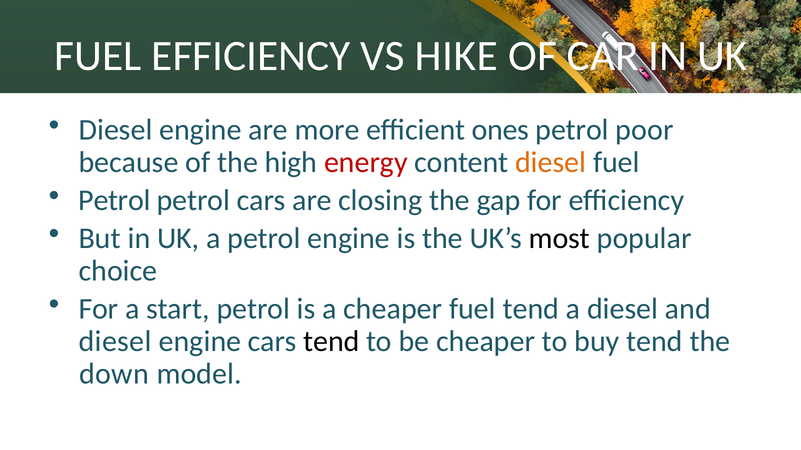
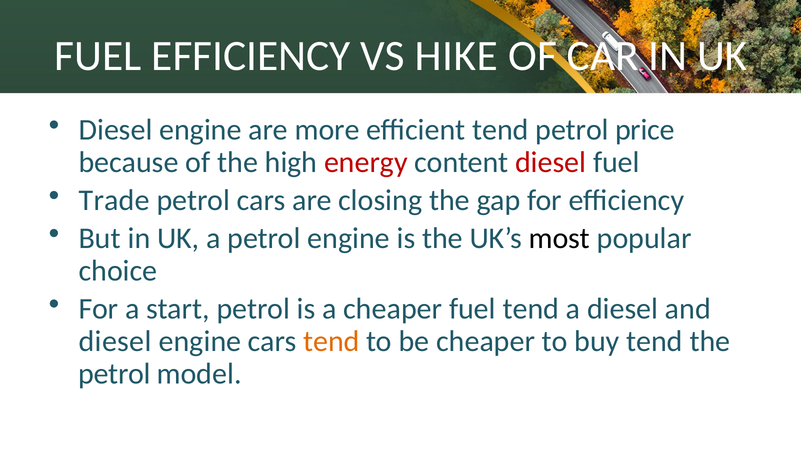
efficient ones: ones -> tend
poor: poor -> price
diesel at (551, 163) colour: orange -> red
Petrol at (114, 201): Petrol -> Trade
tend at (331, 342) colour: black -> orange
down at (114, 374): down -> petrol
